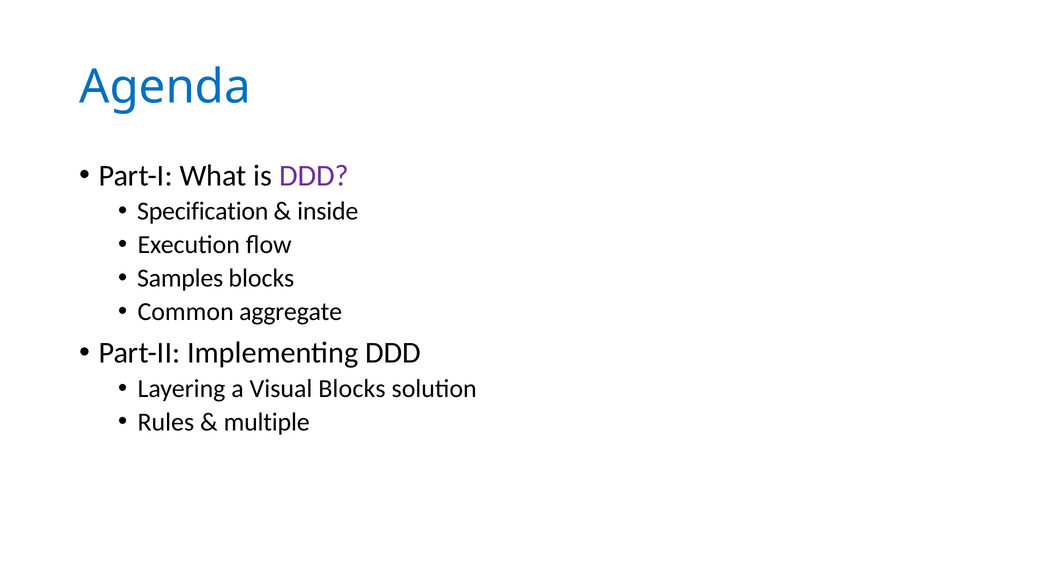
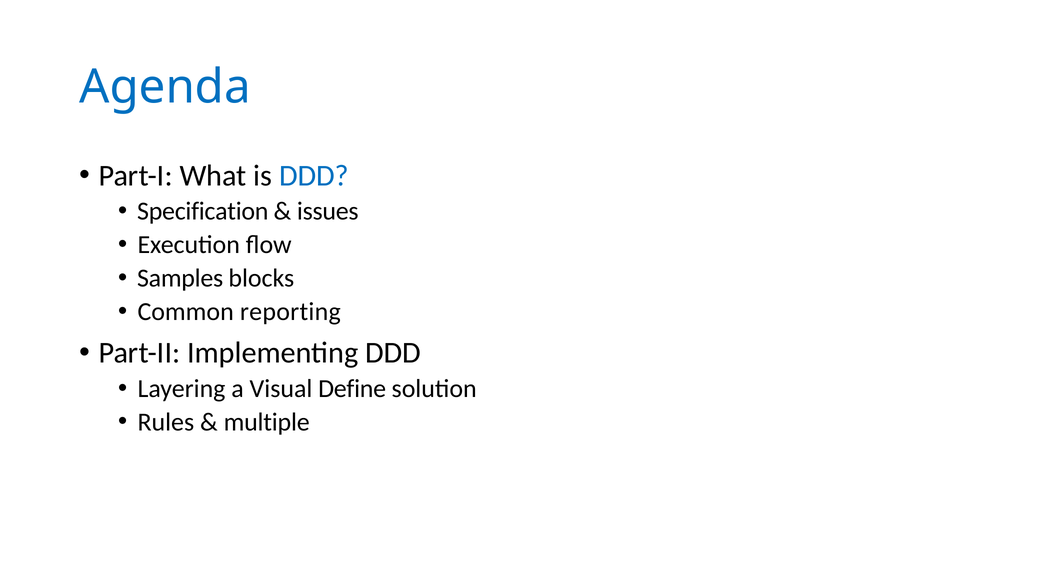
DDD at (314, 175) colour: purple -> blue
inside: inside -> issues
aggregate: aggregate -> reporting
Visual Blocks: Blocks -> Define
